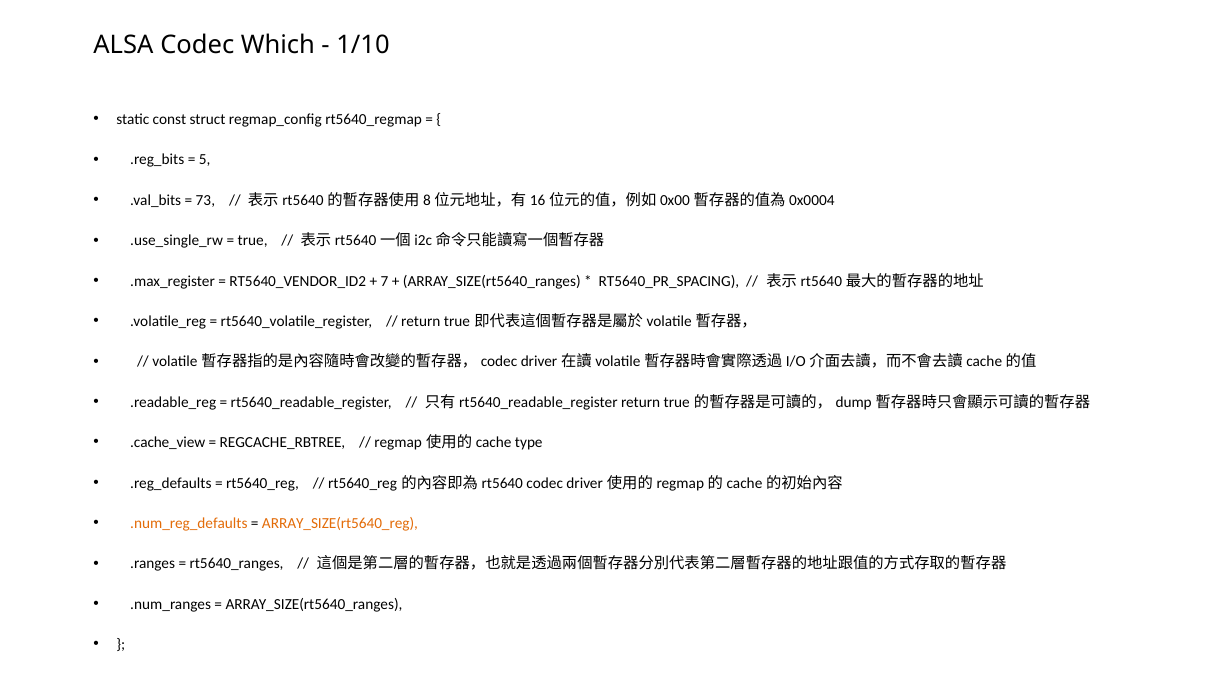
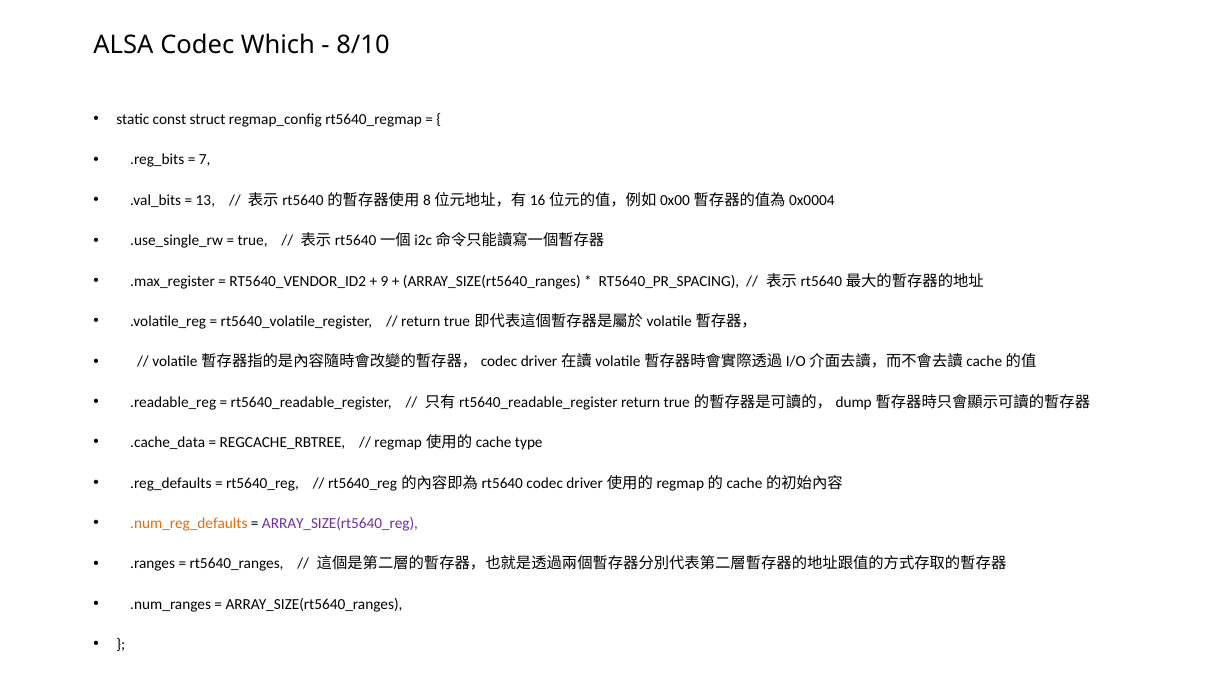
1/10: 1/10 -> 8/10
5: 5 -> 7
73: 73 -> 13
7: 7 -> 9
.cache_view: .cache_view -> .cache_data
ARRAY_SIZE(rt5640_reg colour: orange -> purple
